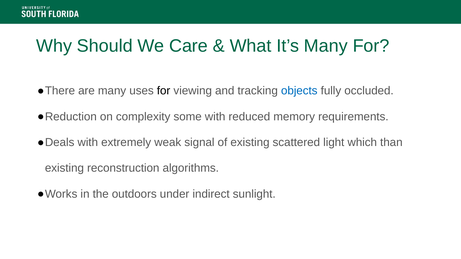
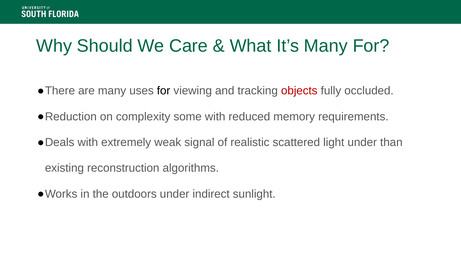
objects colour: blue -> red
of existing: existing -> realistic
light which: which -> under
